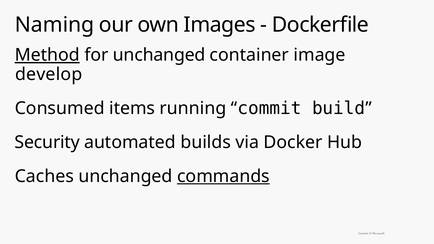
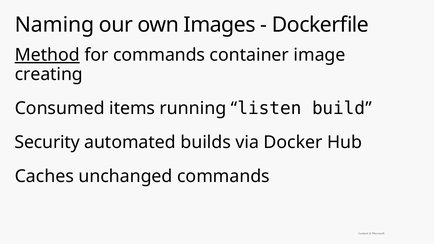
for unchanged: unchanged -> commands
develop: develop -> creating
commit: commit -> listen
commands at (223, 176) underline: present -> none
